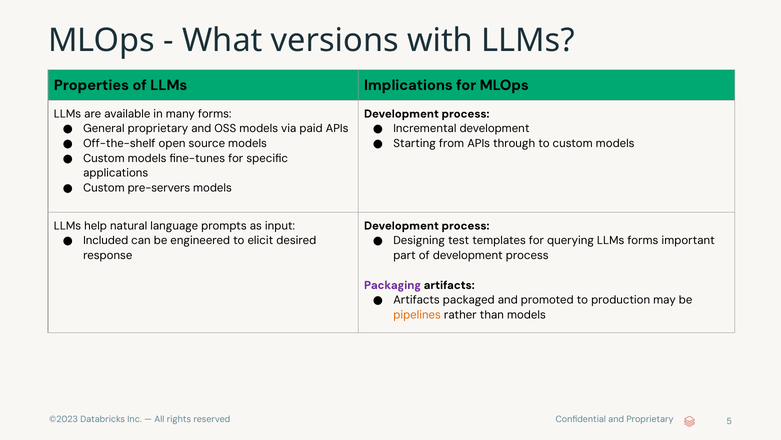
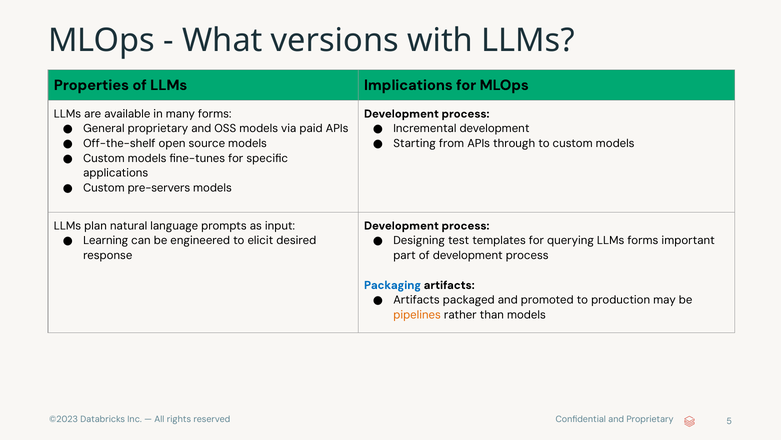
help: help -> plan
Included: Included -> Learning
Packaging colour: purple -> blue
